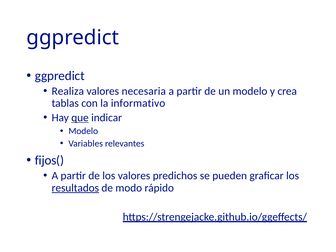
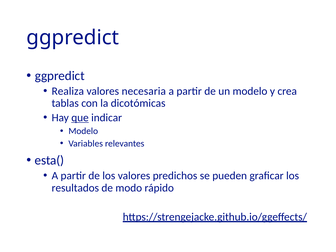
informativo: informativo -> dicotómicas
fijos(: fijos( -> esta(
resultados underline: present -> none
